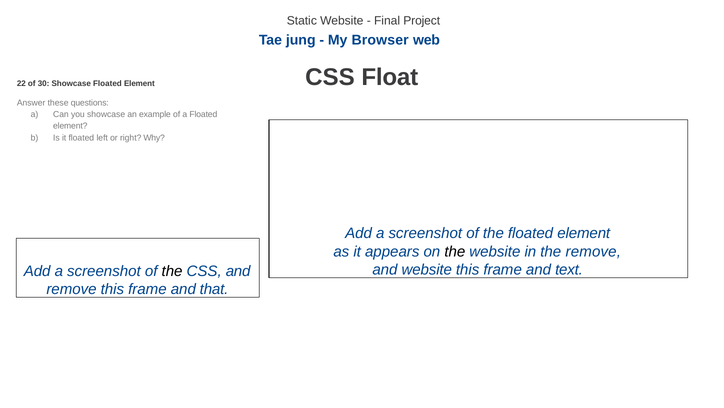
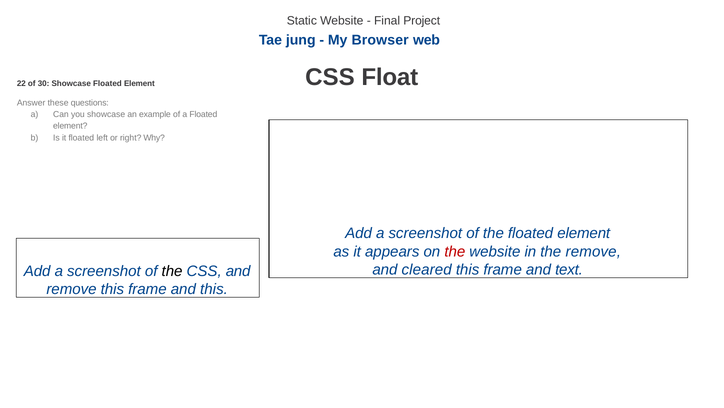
the at (455, 251) colour: black -> red
and website: website -> cleared
and that: that -> this
